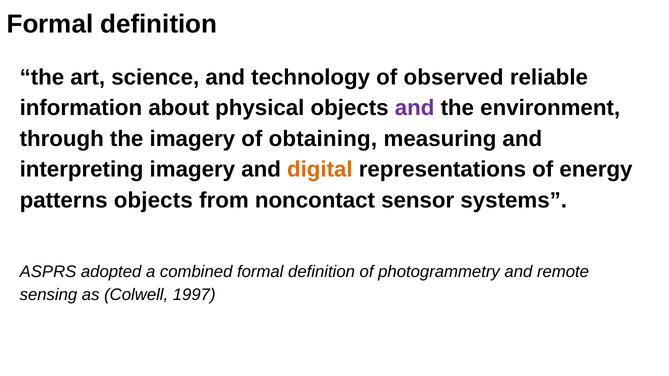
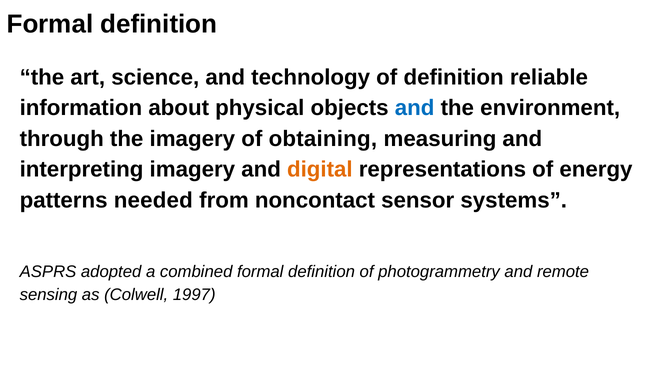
of observed: observed -> definition
and at (415, 108) colour: purple -> blue
patterns objects: objects -> needed
